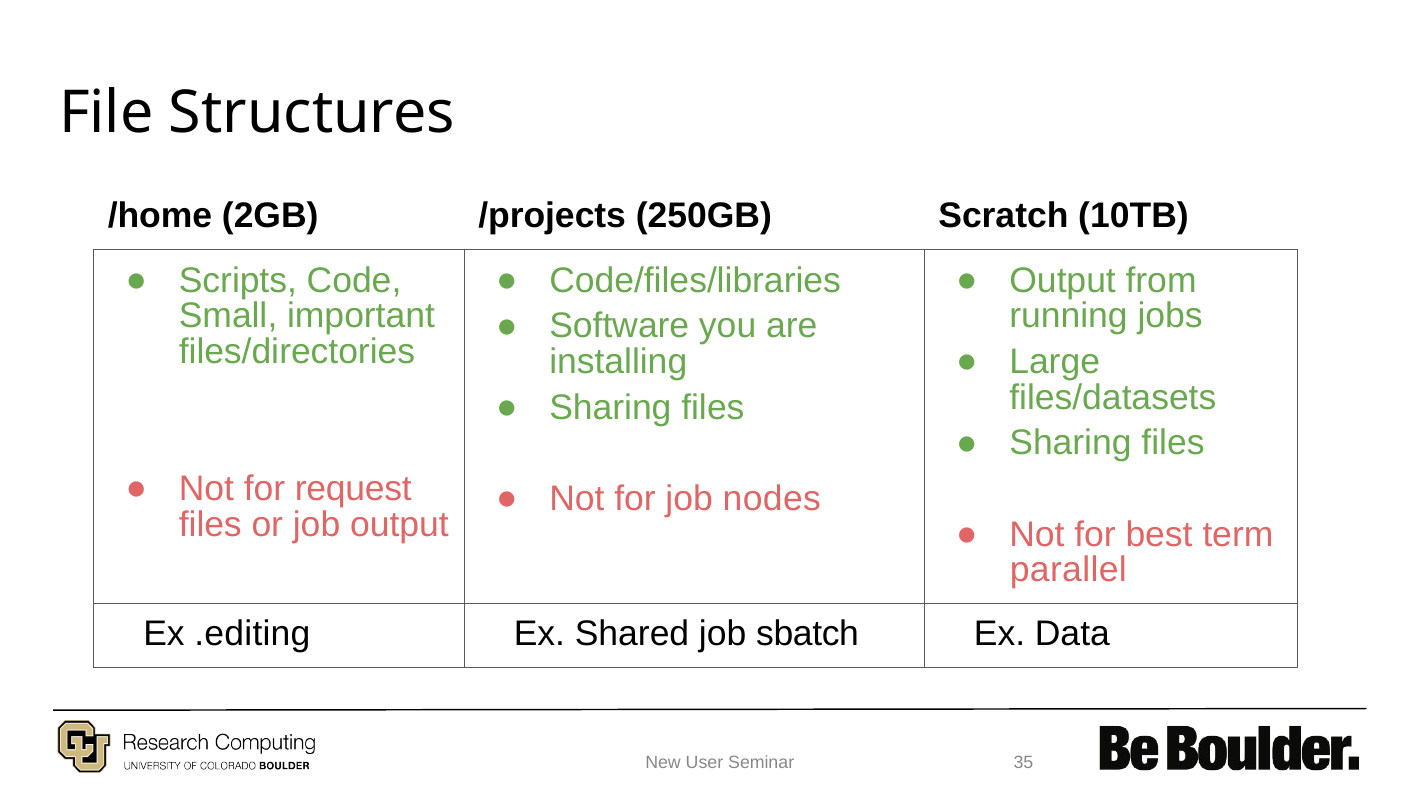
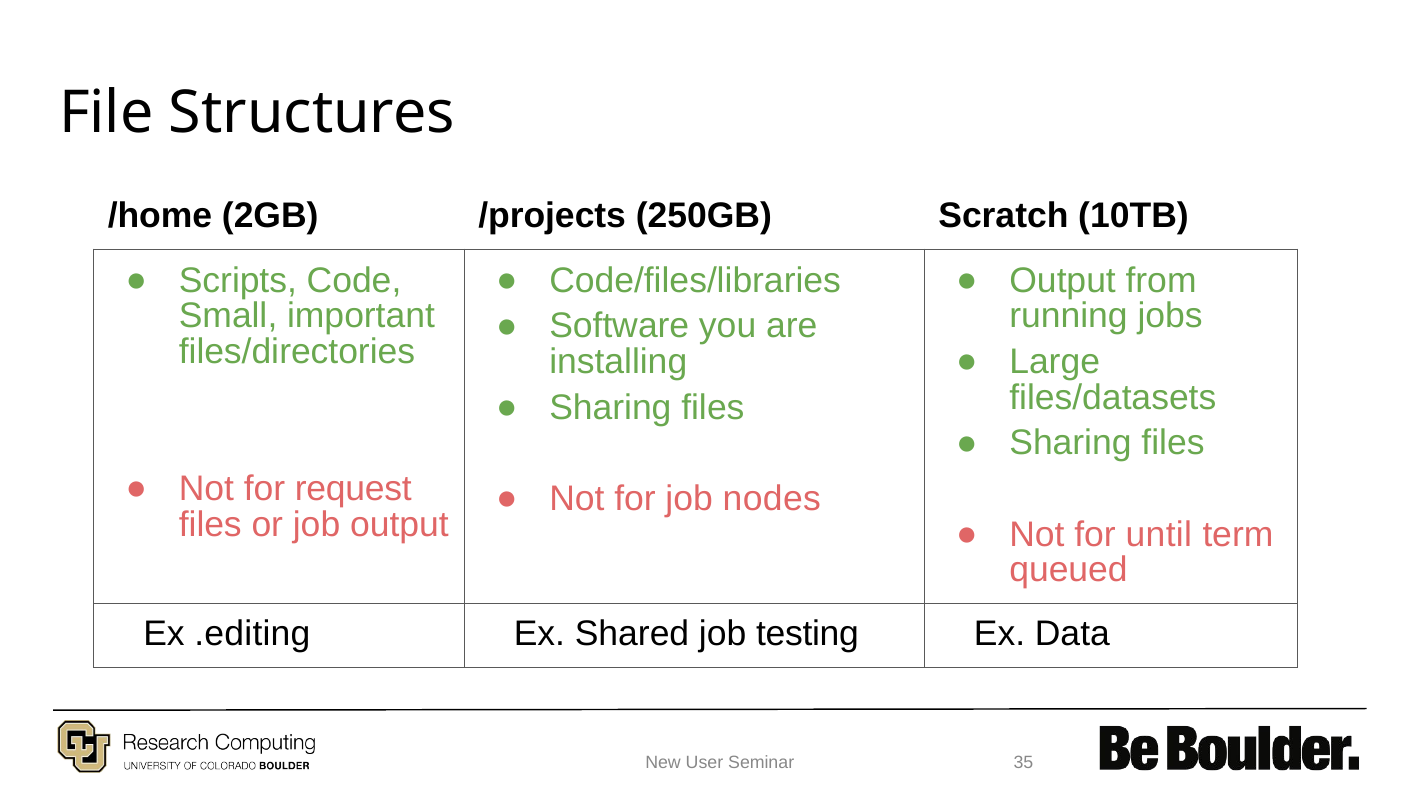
best: best -> until
parallel: parallel -> queued
sbatch: sbatch -> testing
